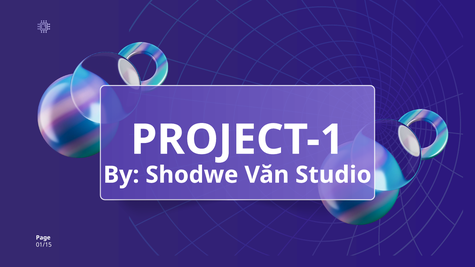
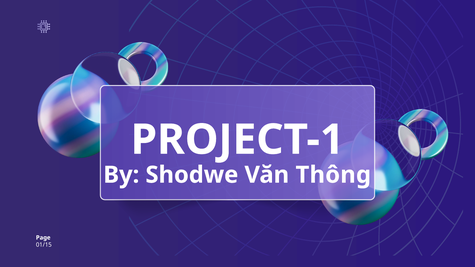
Studio: Studio -> Thông
